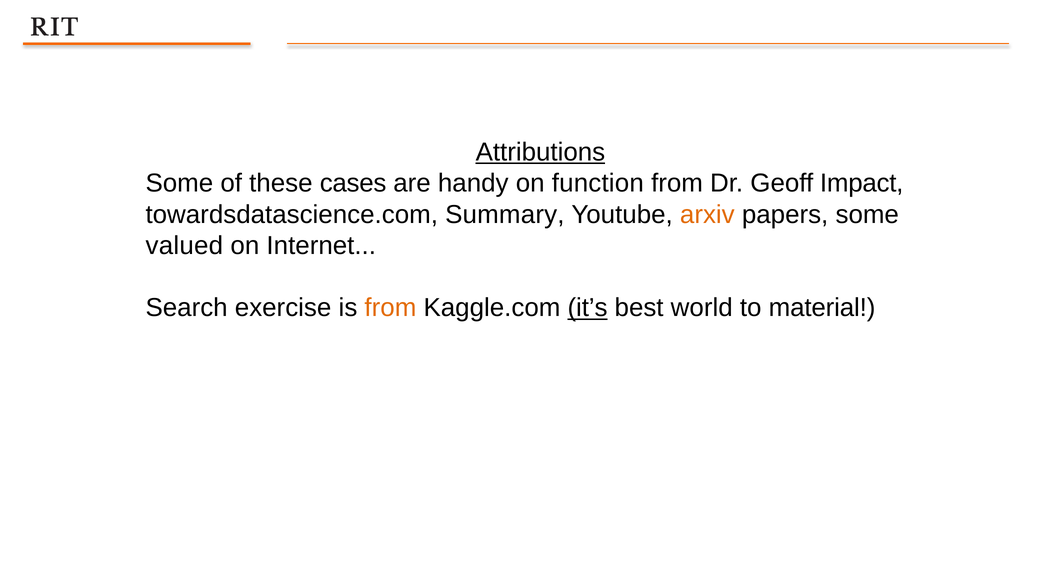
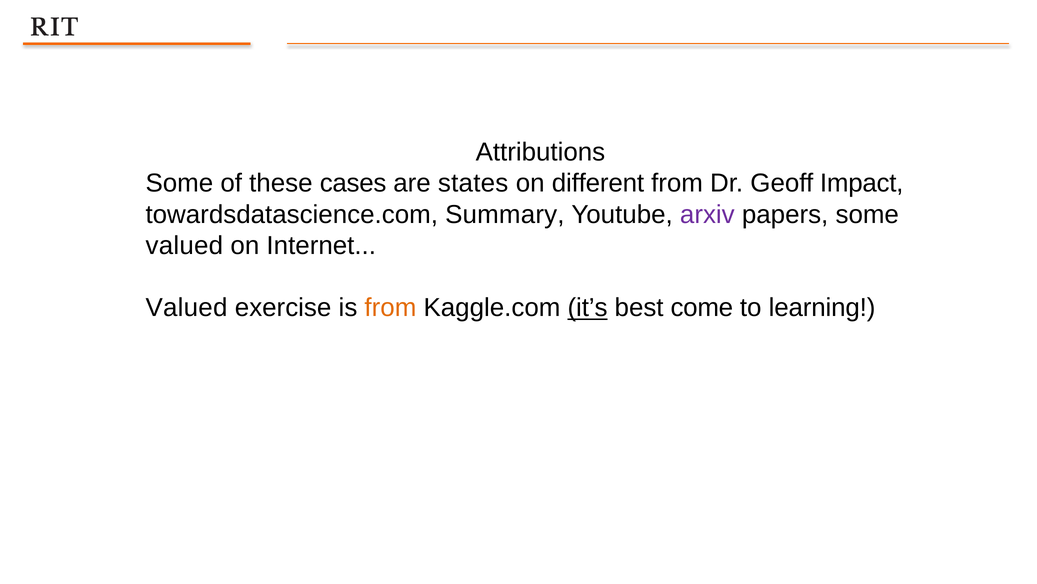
Attributions underline: present -> none
handy: handy -> states
function: function -> different
arxiv colour: orange -> purple
Search at (187, 308): Search -> Valued
world: world -> come
material: material -> learning
